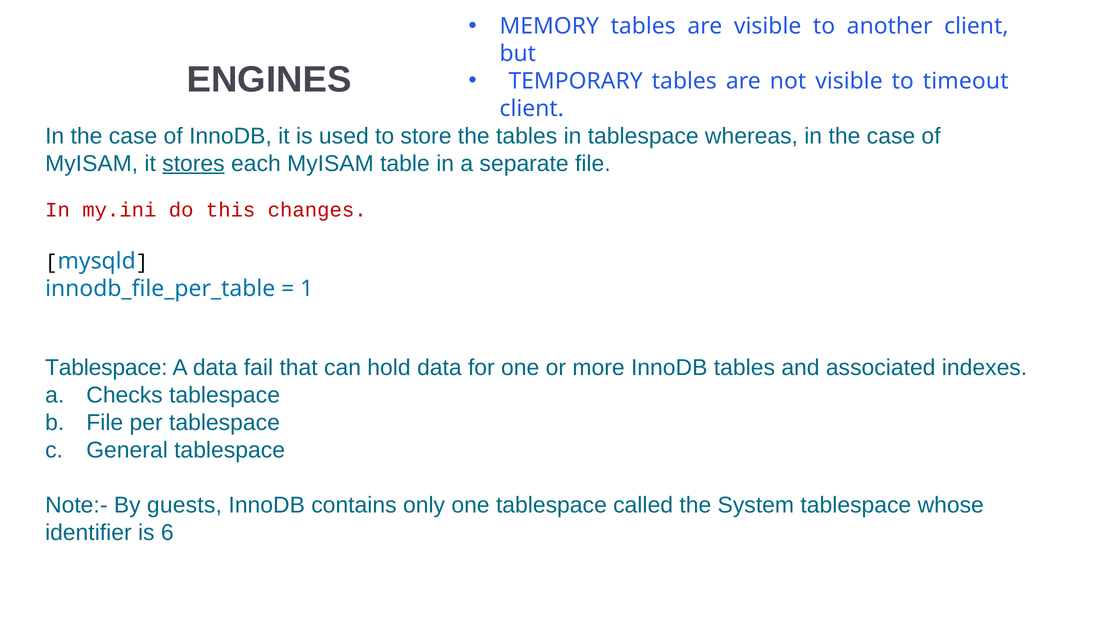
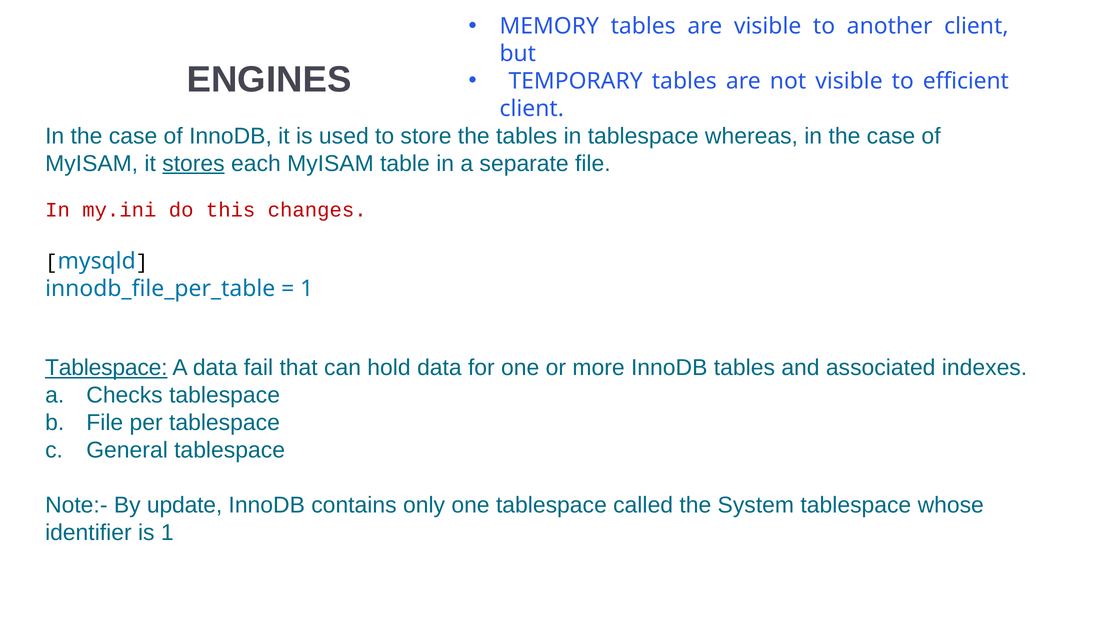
timeout: timeout -> efficient
Tablespace at (106, 368) underline: none -> present
guests: guests -> update
is 6: 6 -> 1
